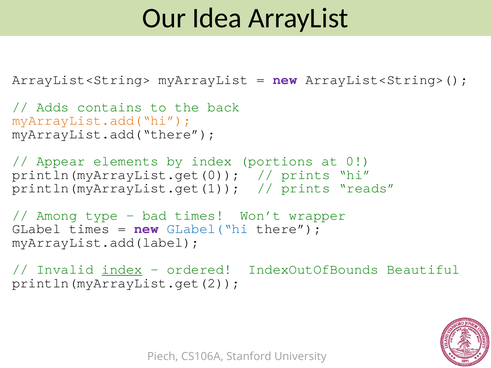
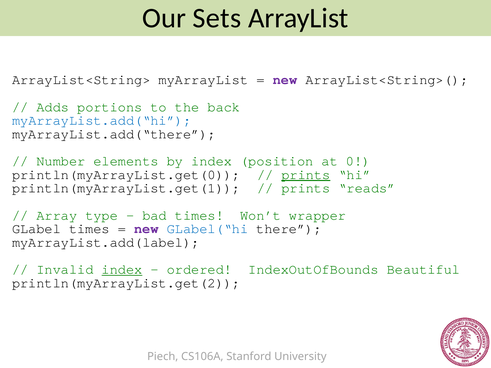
Idea: Idea -> Sets
contains: contains -> portions
myArrayList.add(“hi colour: orange -> blue
Appear: Appear -> Number
portions: portions -> position
prints at (306, 175) underline: none -> present
Among: Among -> Array
